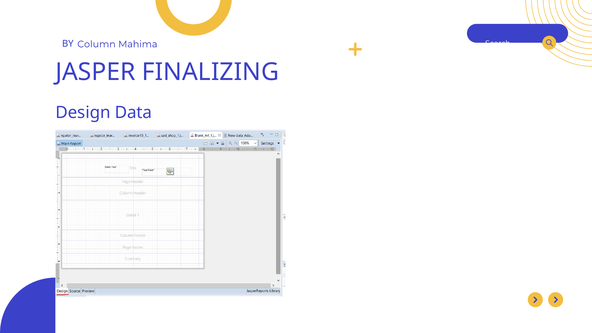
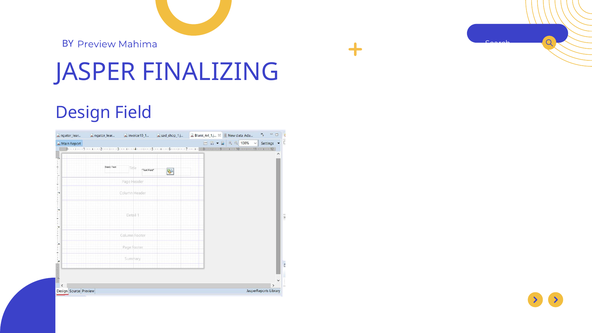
Column: Column -> Preview
Data: Data -> Field
